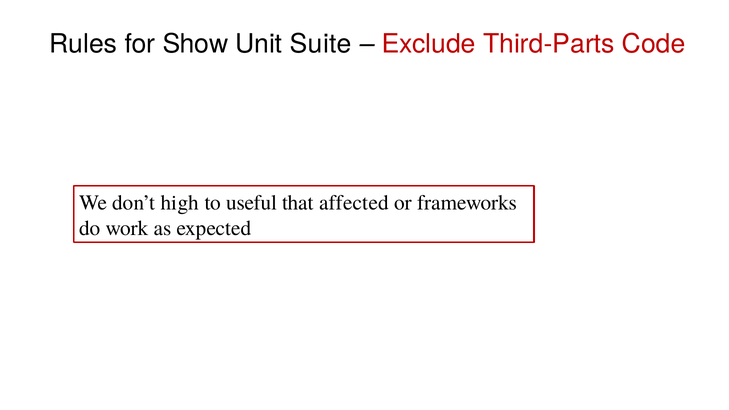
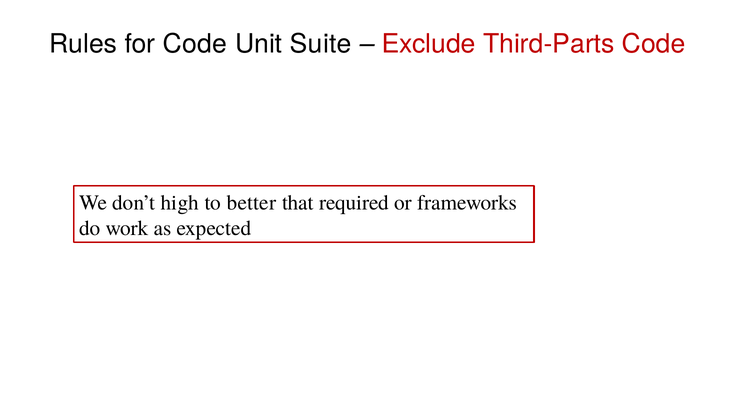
for Show: Show -> Code
useful: useful -> better
affected: affected -> required
